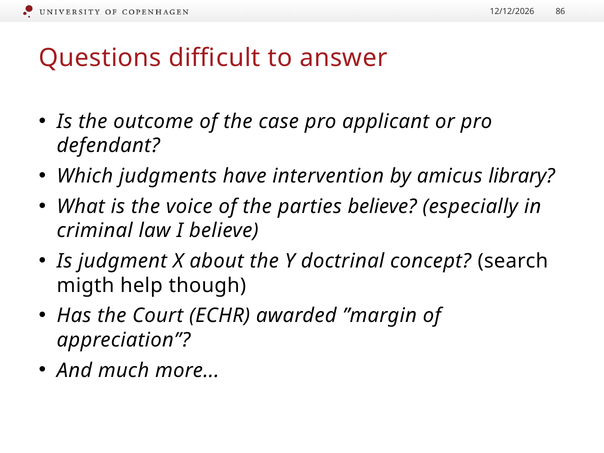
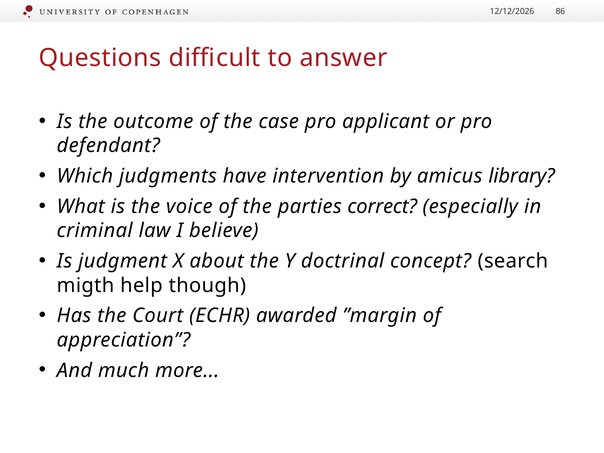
parties believe: believe -> correct
